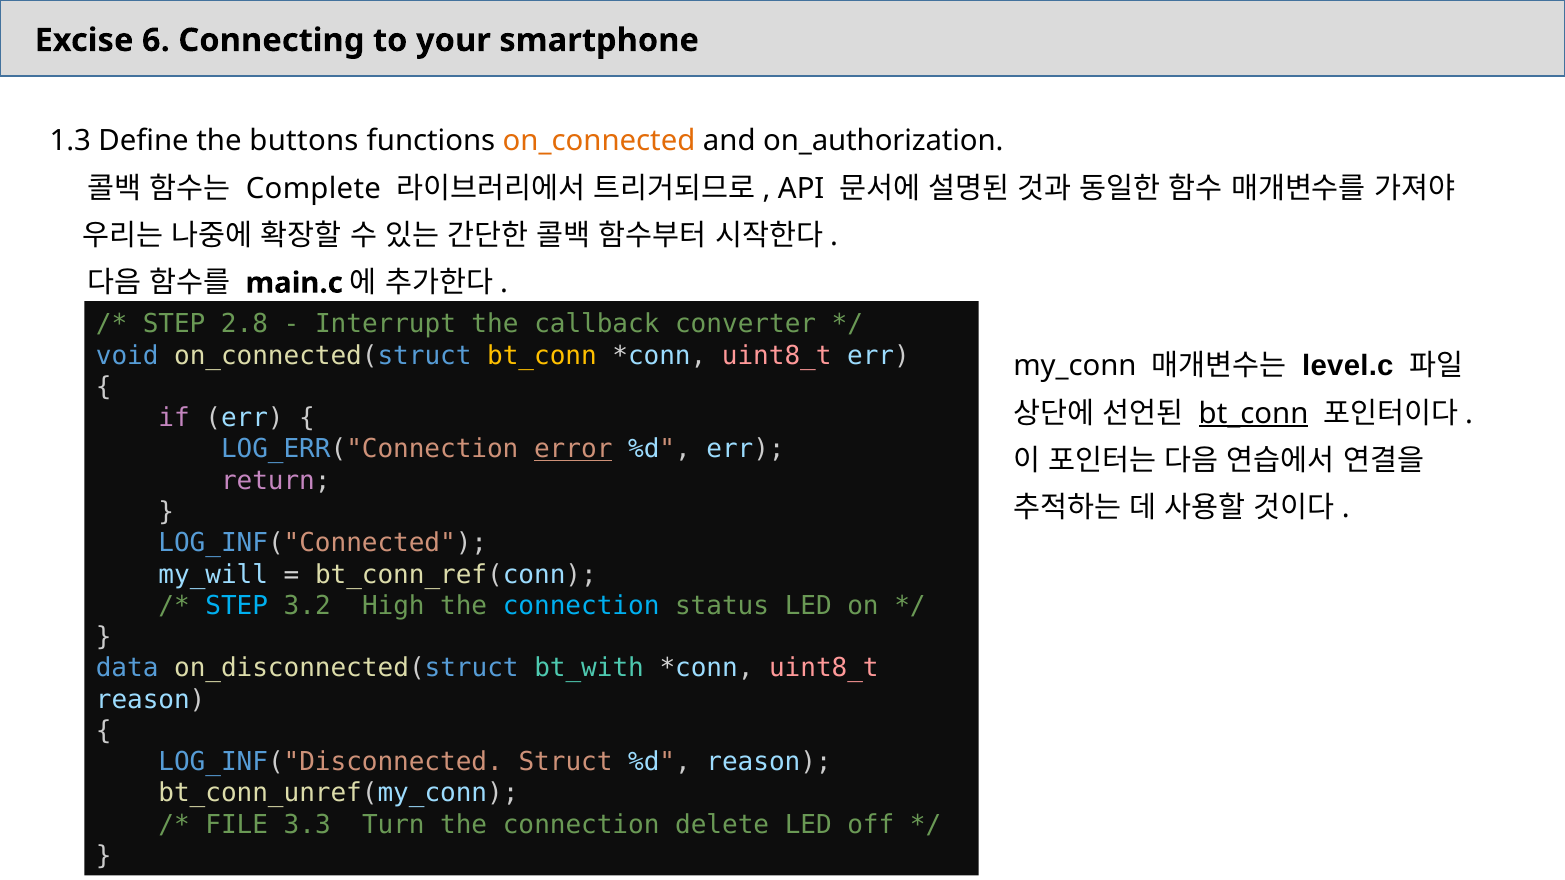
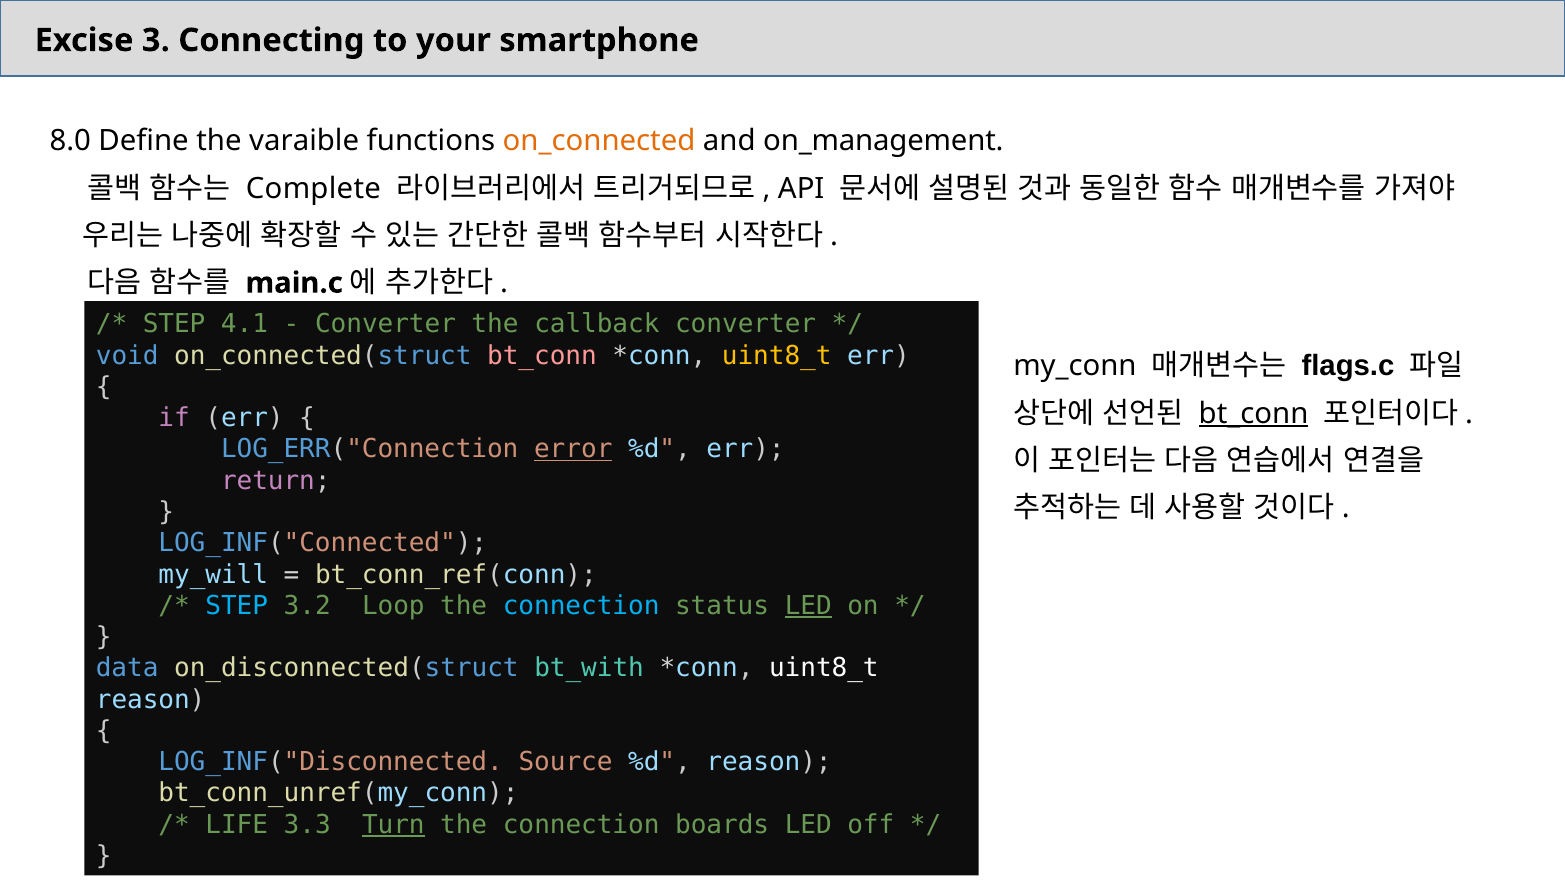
6: 6 -> 3
1.3: 1.3 -> 8.0
buttons: buttons -> varaible
on_authorization: on_authorization -> on_management
2.8: 2.8 -> 4.1
Interrupt at (386, 324): Interrupt -> Converter
bt_conn at (542, 356) colour: yellow -> pink
uint8_t at (777, 356) colour: pink -> yellow
level.c: level.c -> flags.c
High: High -> Loop
LED at (808, 606) underline: none -> present
uint8_t at (824, 668) colour: pink -> white
Struct: Struct -> Source
FILE: FILE -> LIFE
Turn underline: none -> present
delete: delete -> boards
